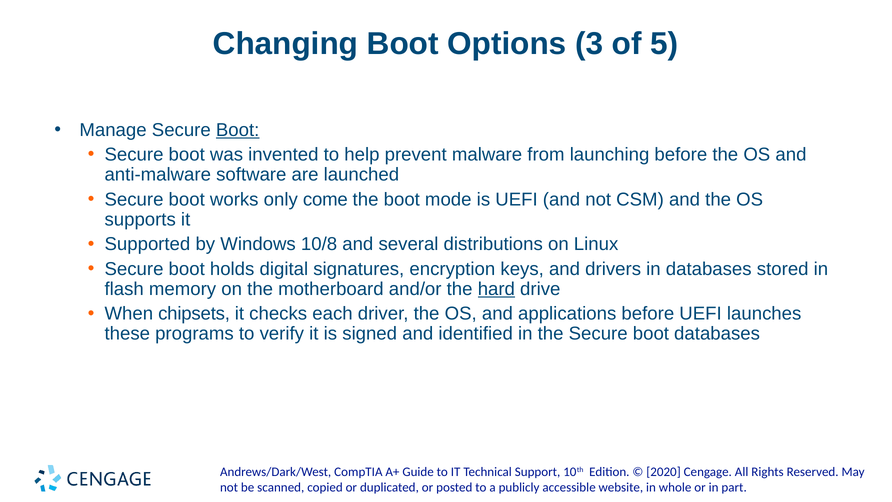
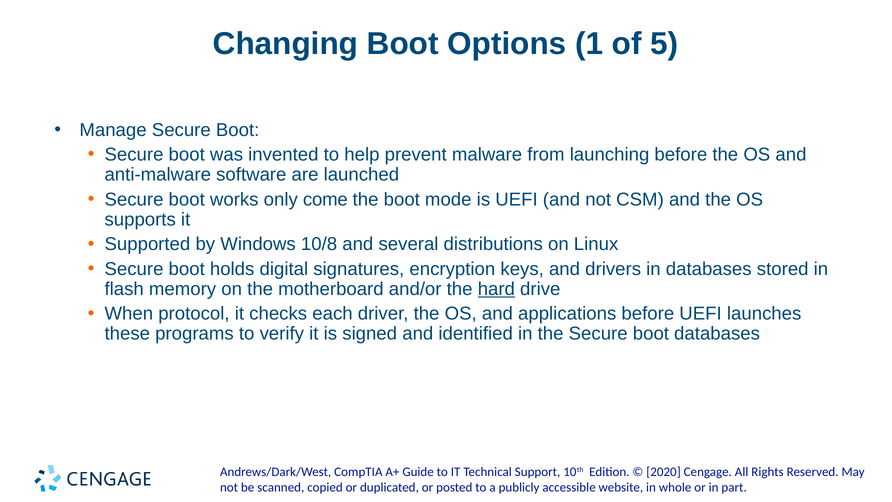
3: 3 -> 1
Boot at (238, 130) underline: present -> none
chipsets: chipsets -> protocol
